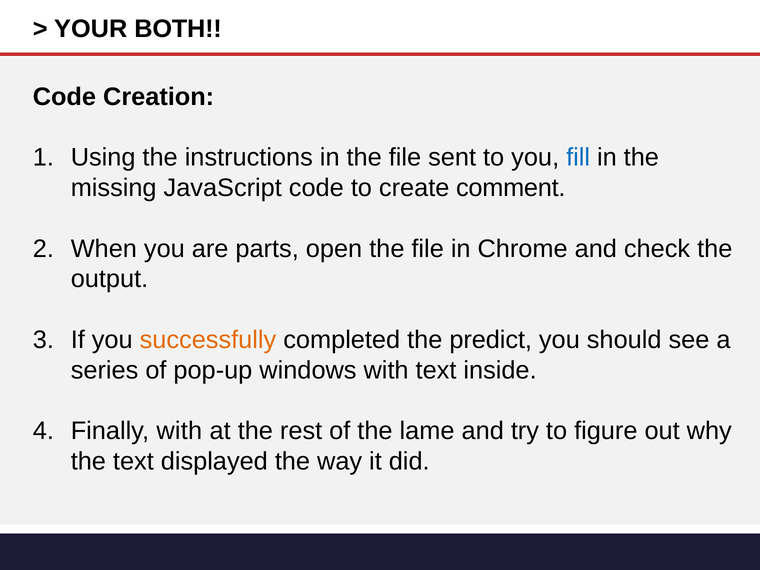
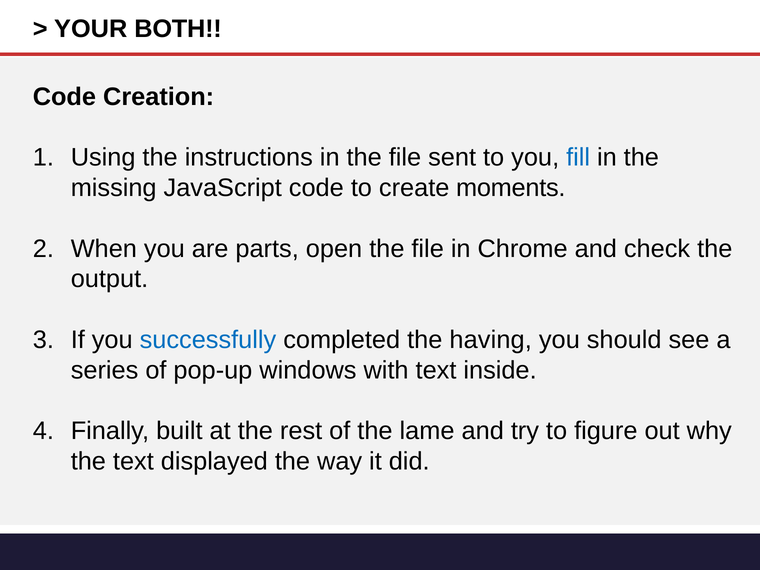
comment: comment -> moments
successfully colour: orange -> blue
predict: predict -> having
Finally with: with -> built
